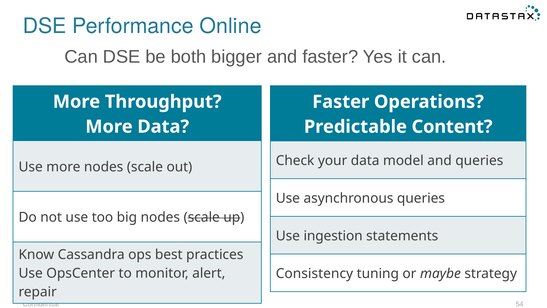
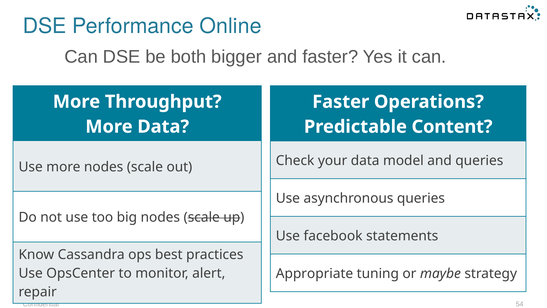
ingestion: ingestion -> facebook
Consistency: Consistency -> Appropriate
